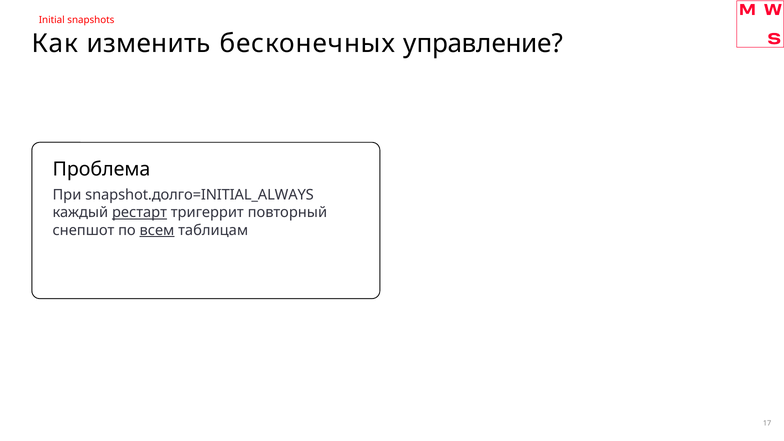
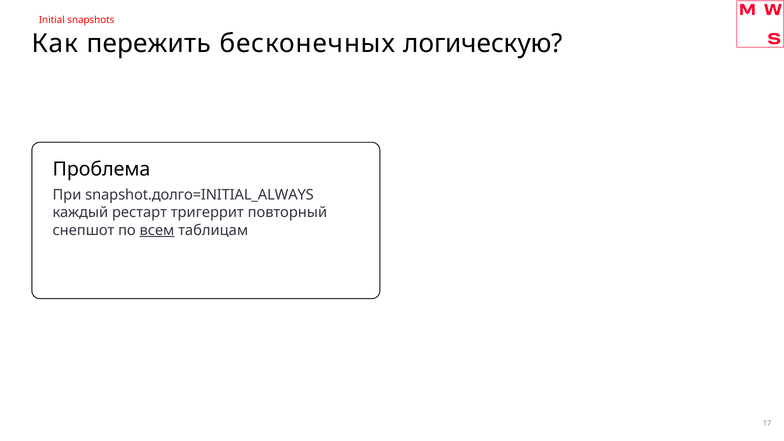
изменить: изменить -> пережить
управление: управление -> логическую
рестарт underline: present -> none
